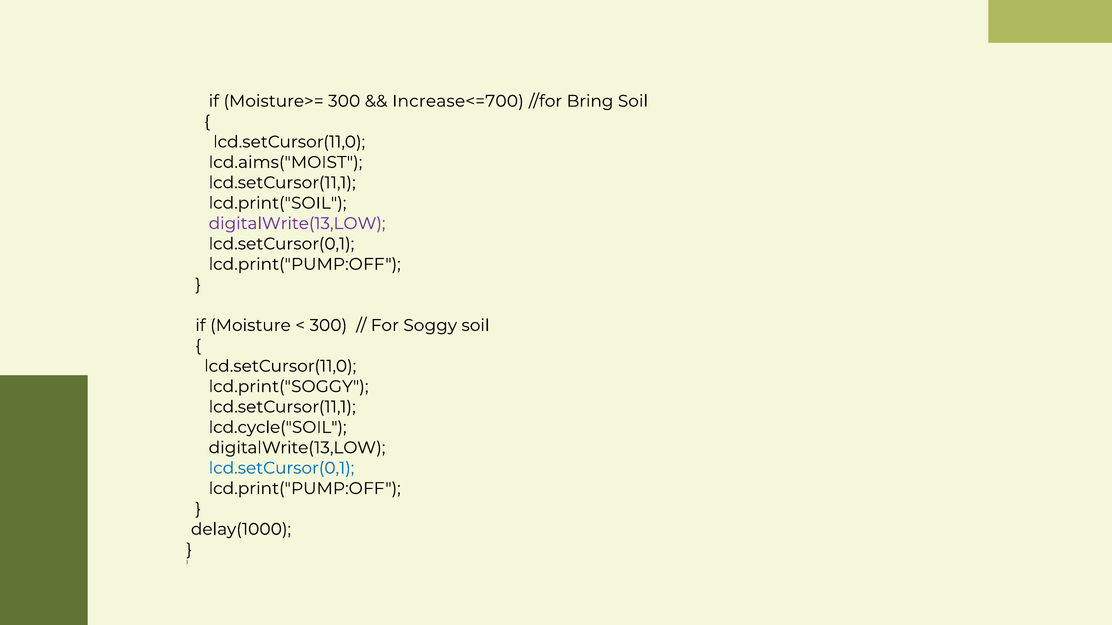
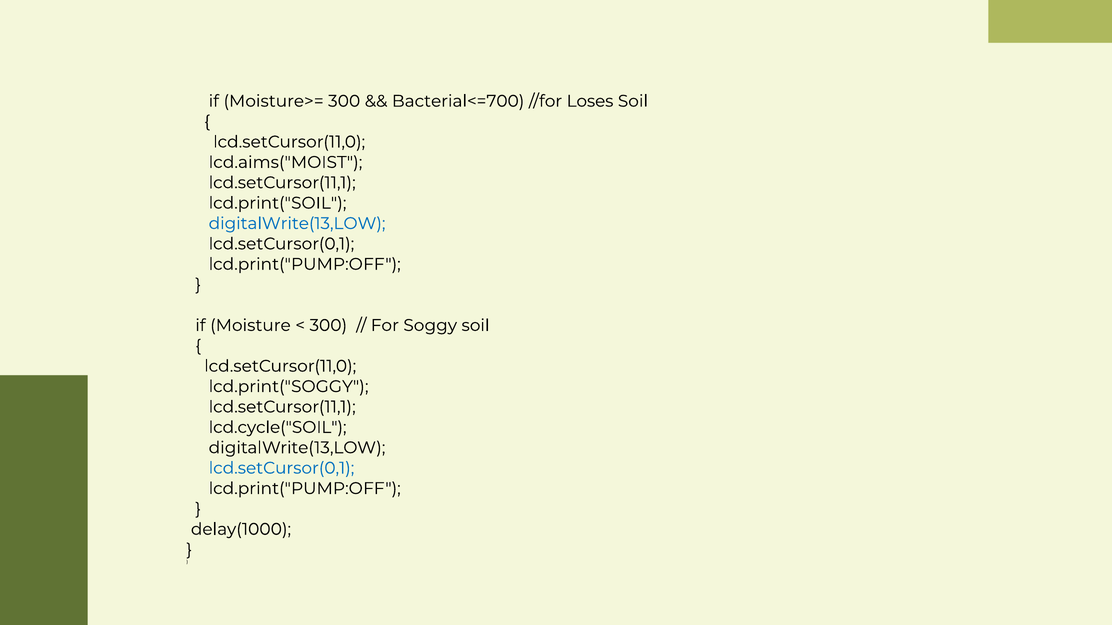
Increase<=700: Increase<=700 -> Bacterial<=700
Bring: Bring -> Loses
digitalWrite(13,LOW at (297, 224) colour: purple -> blue
